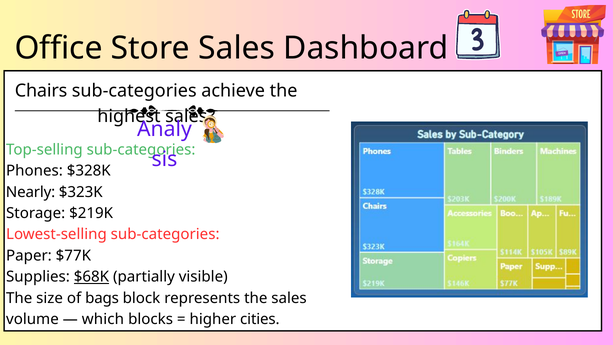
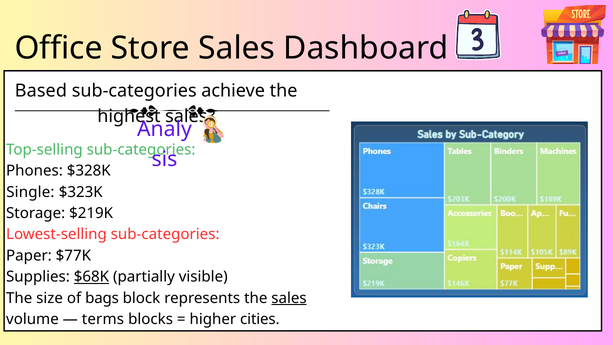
Chairs: Chairs -> Based
Nearly: Nearly -> Single
sales at (289, 298) underline: none -> present
which: which -> terms
